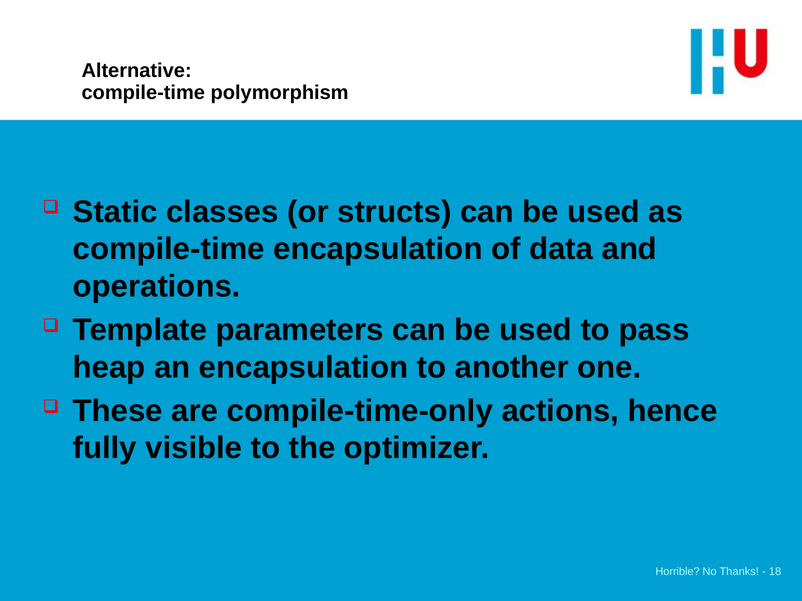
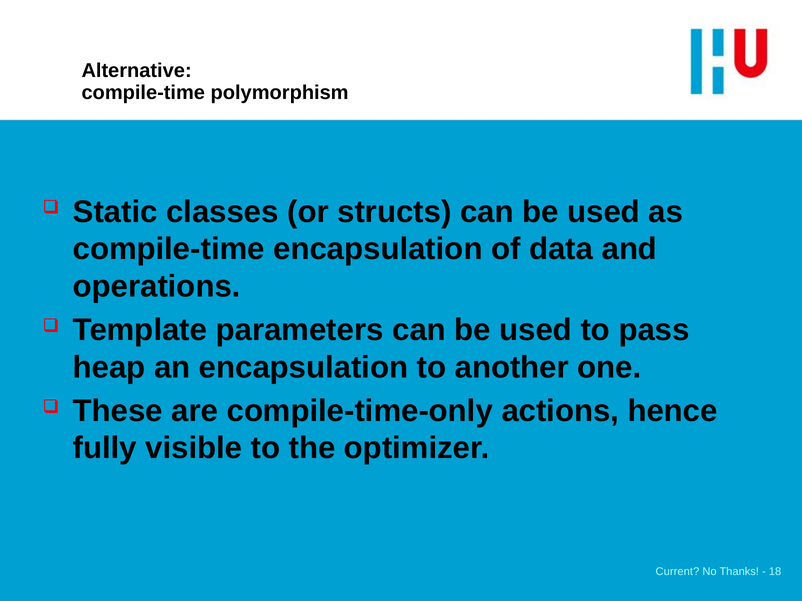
Horrible: Horrible -> Current
